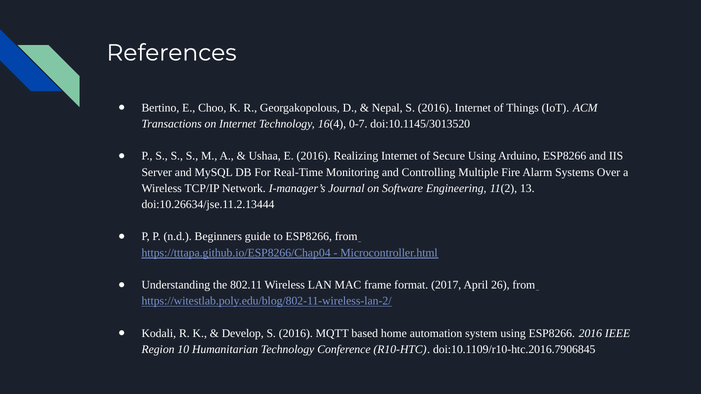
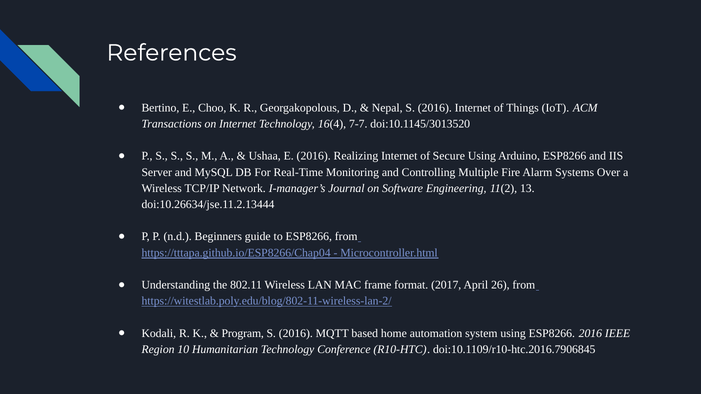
0-7: 0-7 -> 7-7
Develop: Develop -> Program
